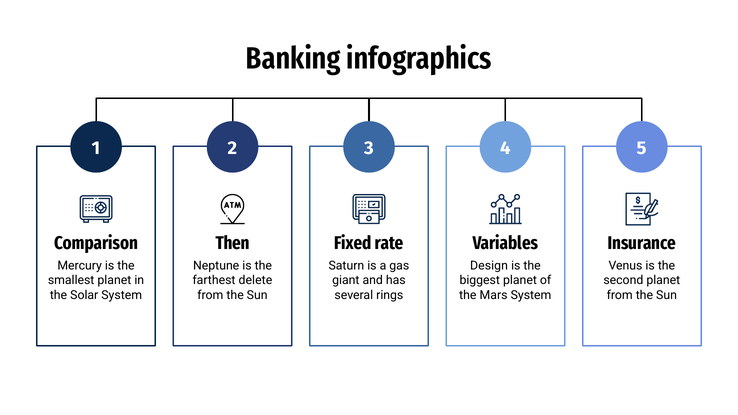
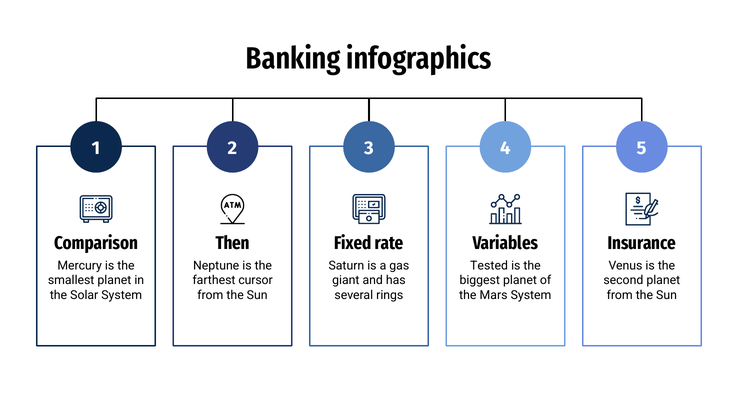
Design: Design -> Tested
delete: delete -> cursor
